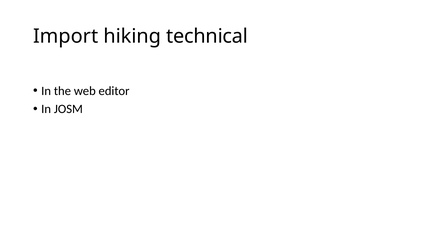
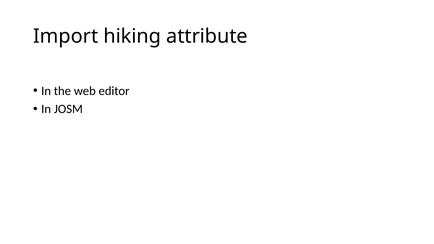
technical: technical -> attribute
